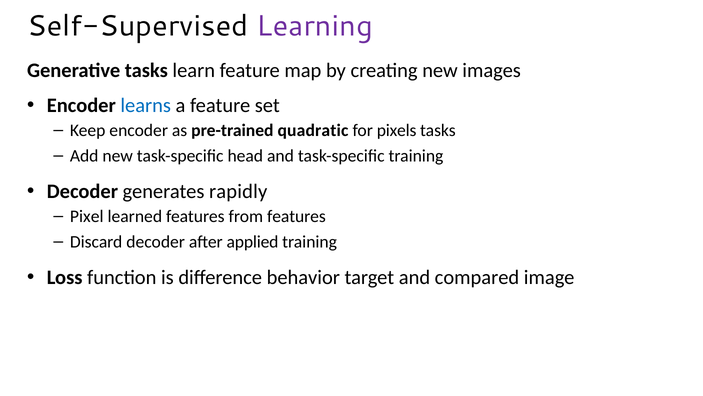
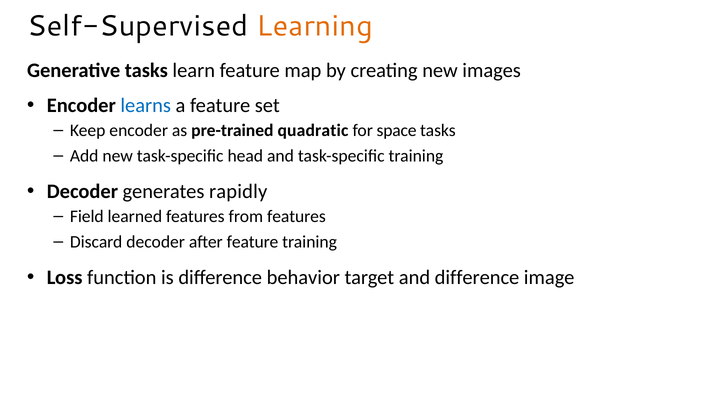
Learning colour: purple -> orange
pixels: pixels -> space
Pixel: Pixel -> Field
after applied: applied -> feature
and compared: compared -> difference
